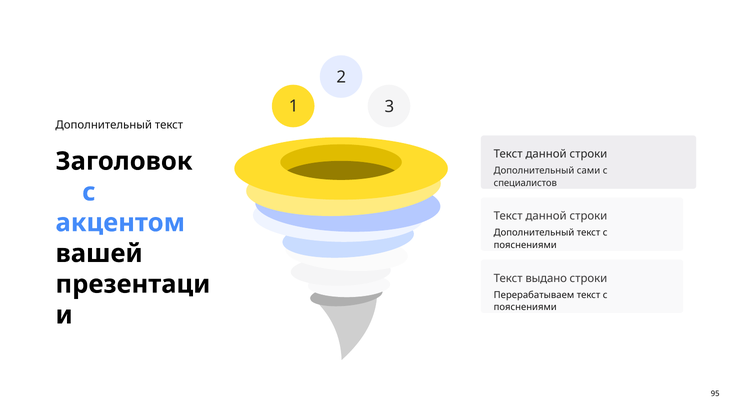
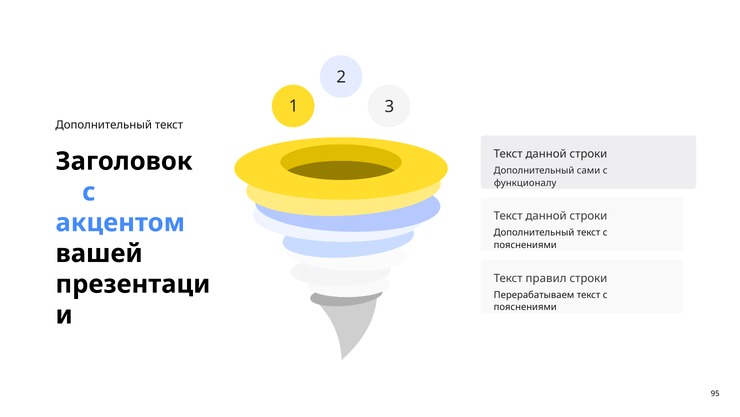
специалистов: специалистов -> функционалу
выдано: выдано -> правил
